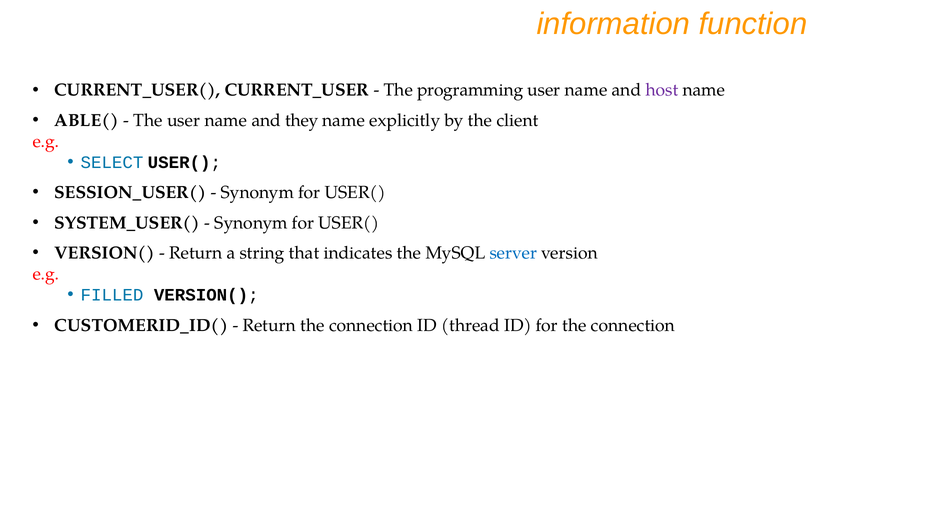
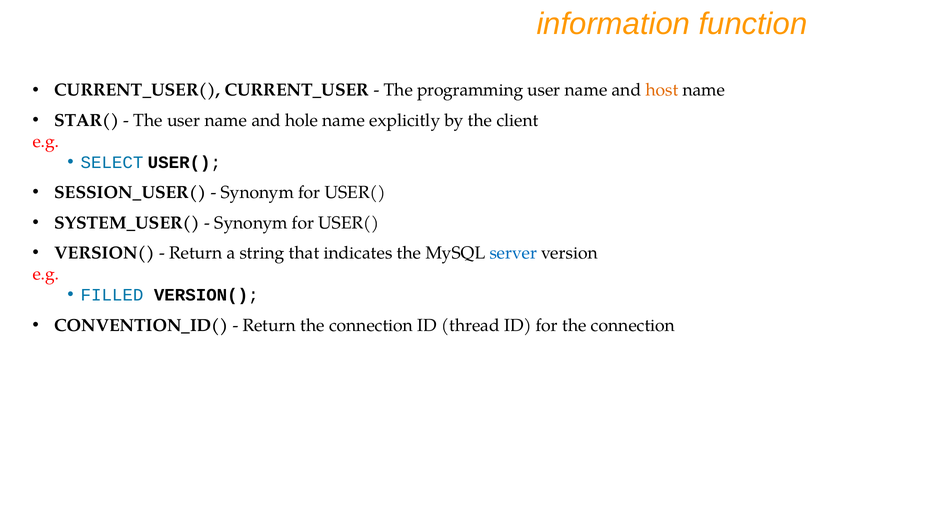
host colour: purple -> orange
ABLE(: ABLE( -> STAR(
they: they -> hole
CUSTOMERID_ID(: CUSTOMERID_ID( -> CONVENTION_ID(
